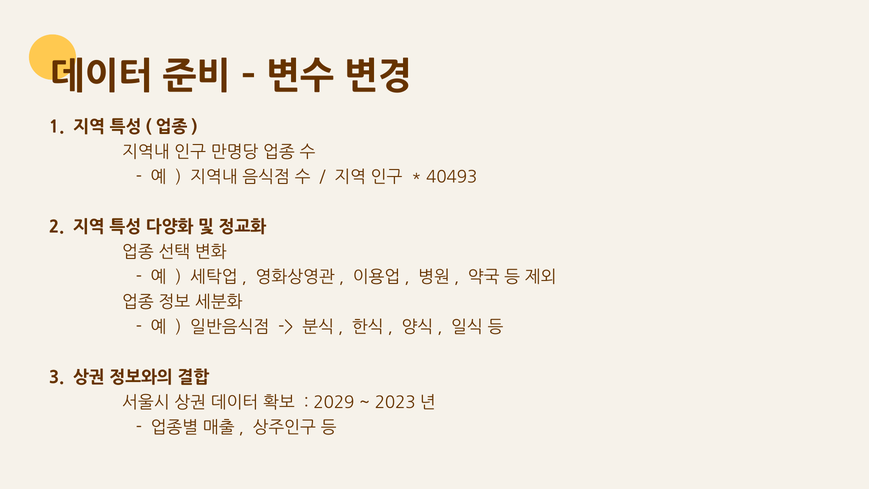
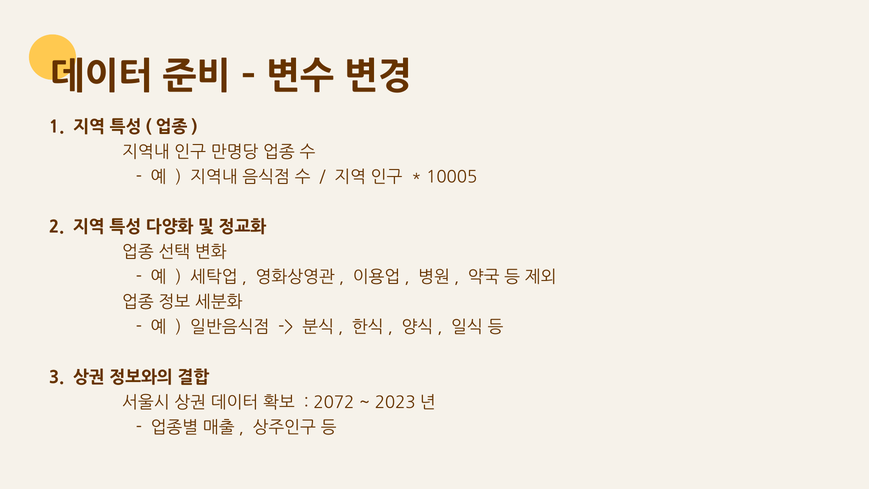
40493: 40493 -> 10005
2029: 2029 -> 2072
